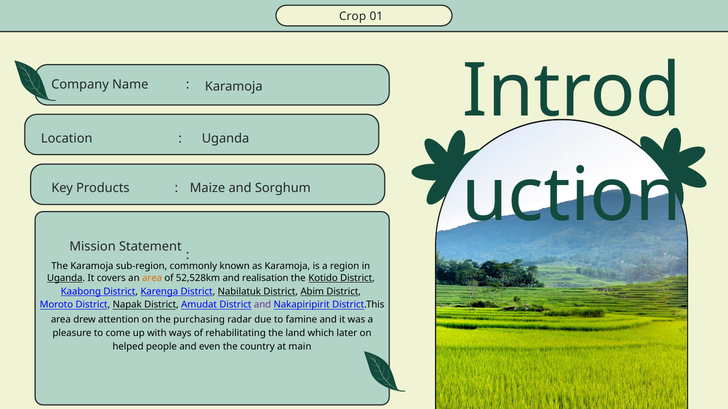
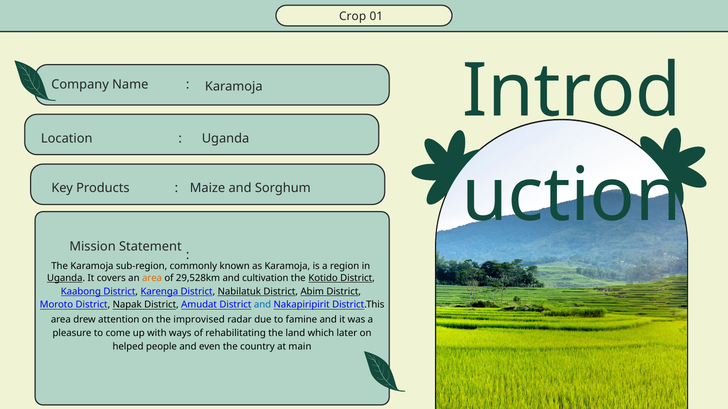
52,528km: 52,528km -> 29,528km
realisation: realisation -> cultivation
and at (263, 305) colour: purple -> blue
purchasing: purchasing -> improvised
